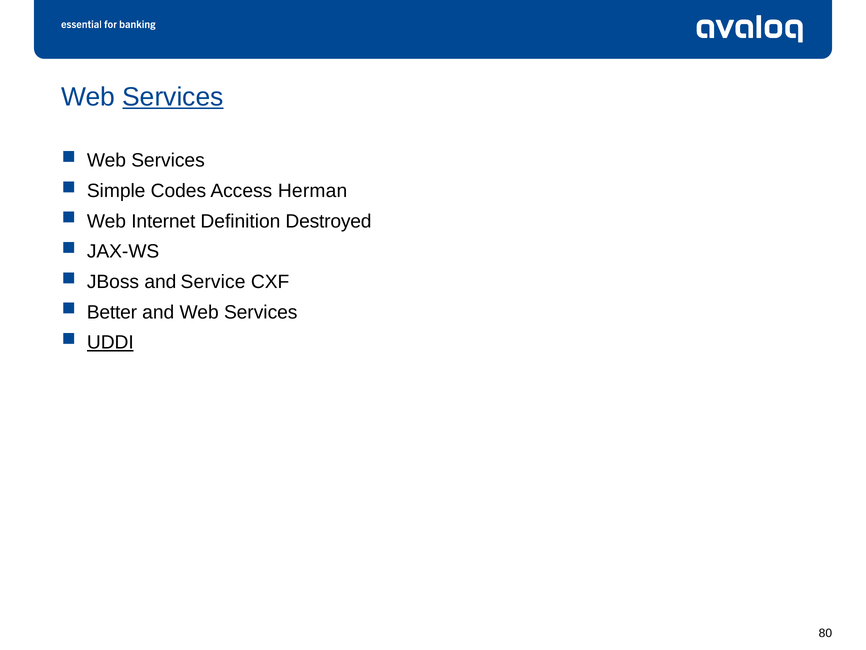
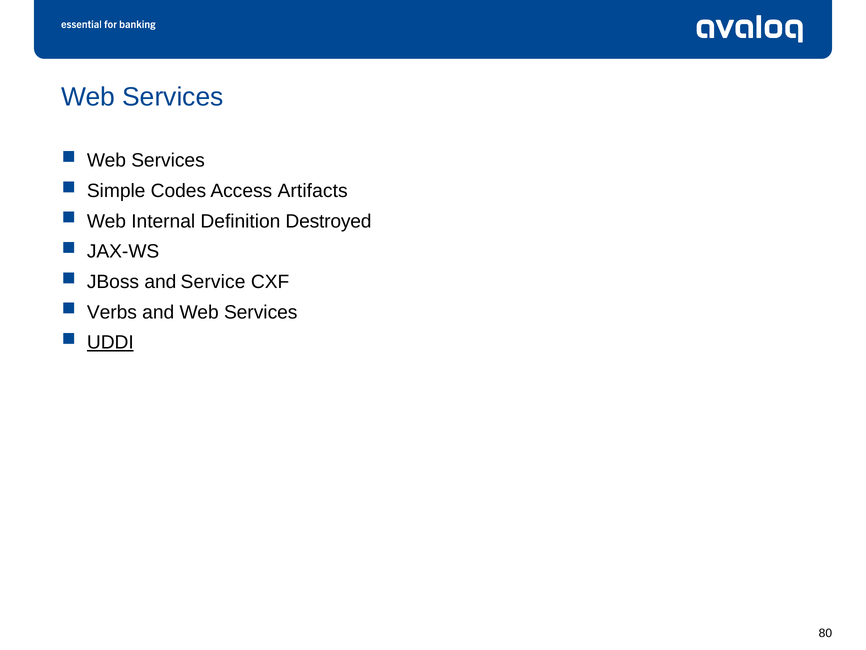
Services at (173, 97) underline: present -> none
Herman: Herman -> Artifacts
Internet: Internet -> Internal
Better: Better -> Verbs
